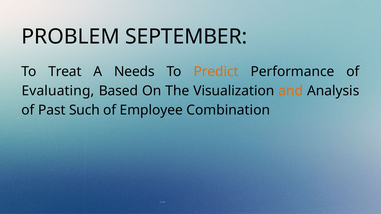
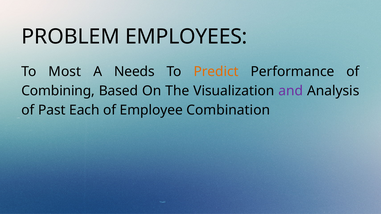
SEPTEMBER: SEPTEMBER -> EMPLOYEES
Treat: Treat -> Most
Evaluating: Evaluating -> Combining
and colour: orange -> purple
Such: Such -> Each
